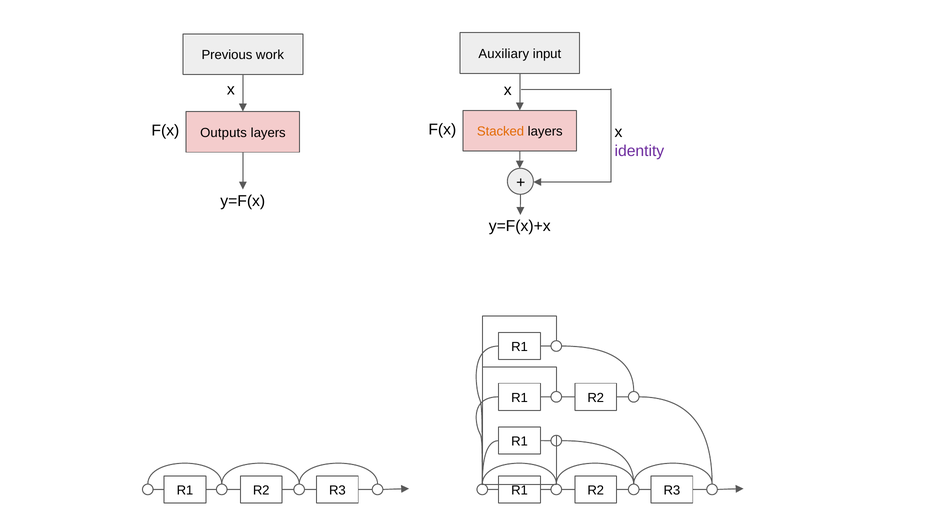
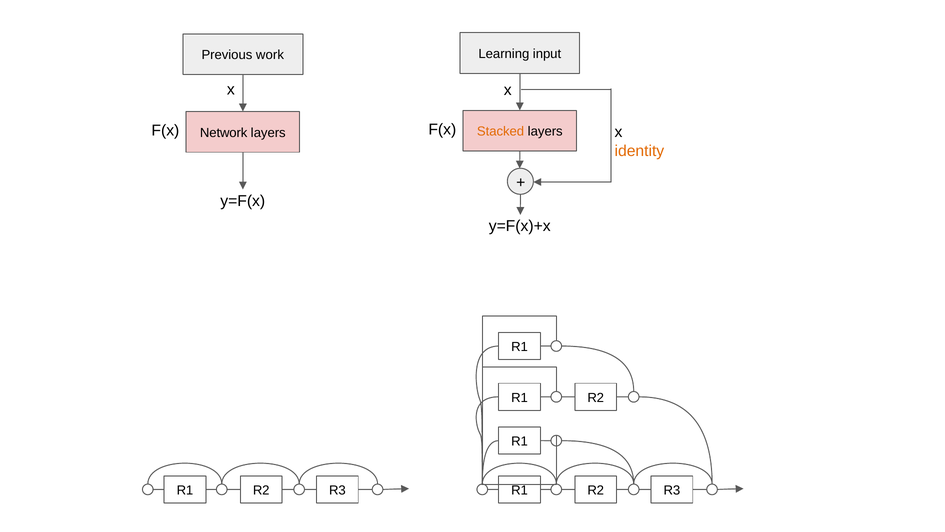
Auxiliary: Auxiliary -> Learning
Outputs: Outputs -> Network
identity colour: purple -> orange
